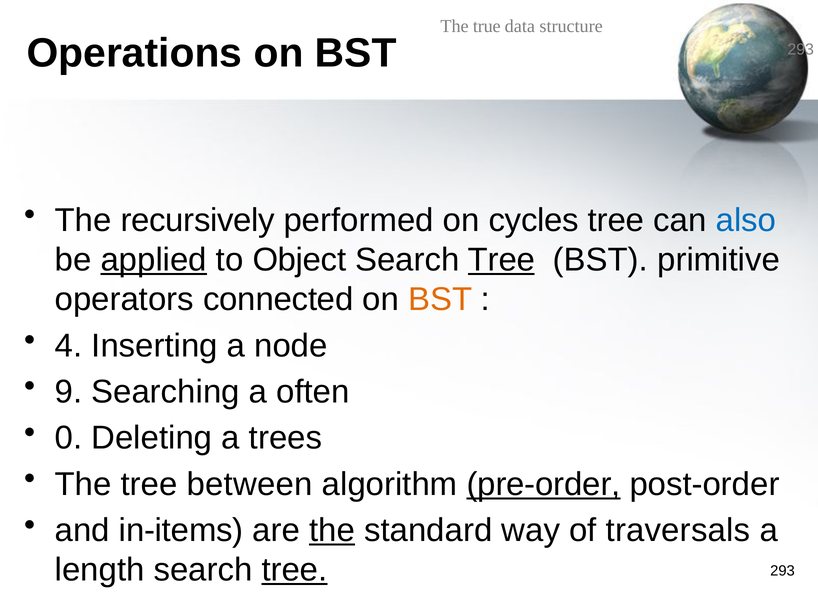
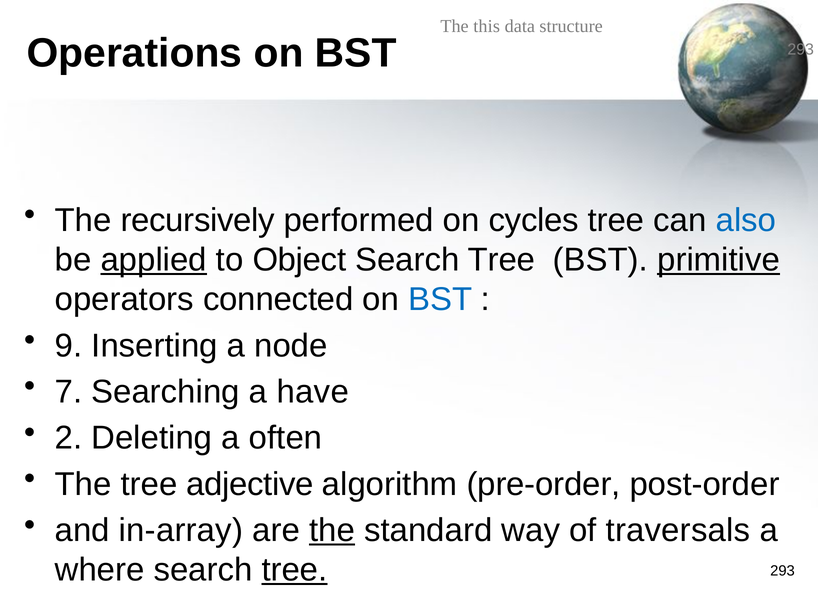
true: true -> this
Tree at (501, 260) underline: present -> none
primitive underline: none -> present
BST at (440, 299) colour: orange -> blue
4: 4 -> 9
9: 9 -> 7
often: often -> have
0: 0 -> 2
trees: trees -> often
between: between -> adjective
pre-order underline: present -> none
in-items: in-items -> in-array
length: length -> where
